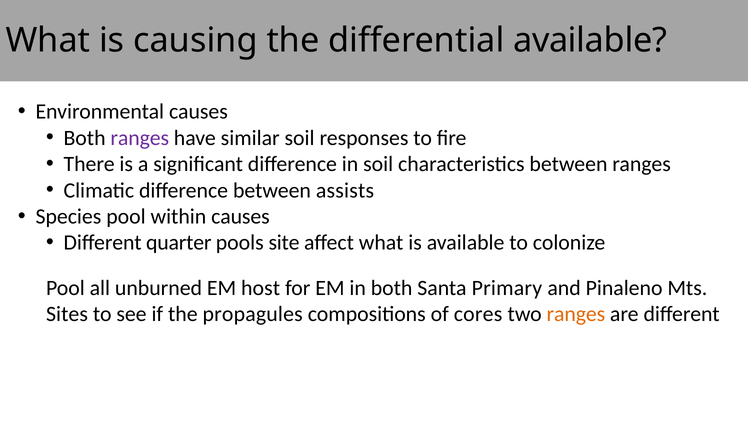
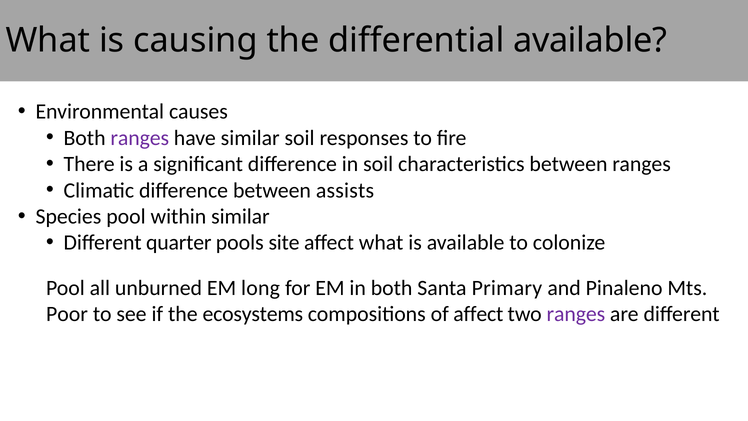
within causes: causes -> similar
host: host -> long
Sites: Sites -> Poor
propagules: propagules -> ecosystems
of cores: cores -> affect
ranges at (576, 314) colour: orange -> purple
